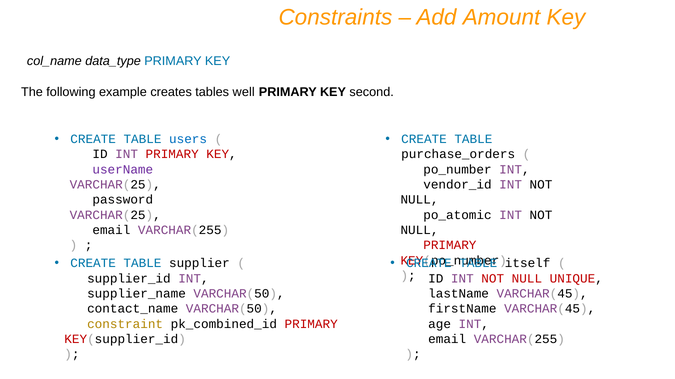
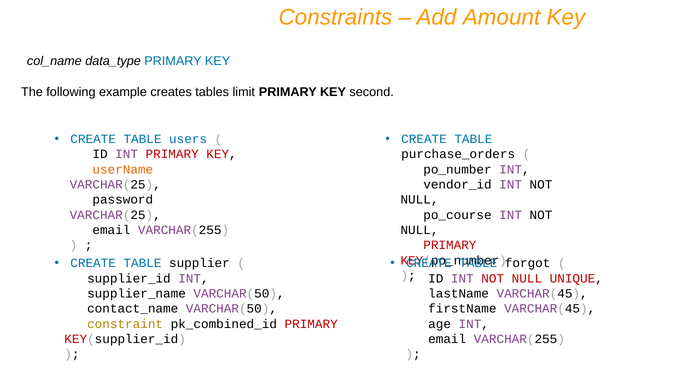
well: well -> limit
userName colour: purple -> orange
po_atomic: po_atomic -> po_course
itself: itself -> forgot
